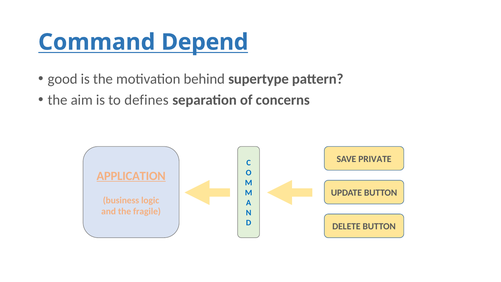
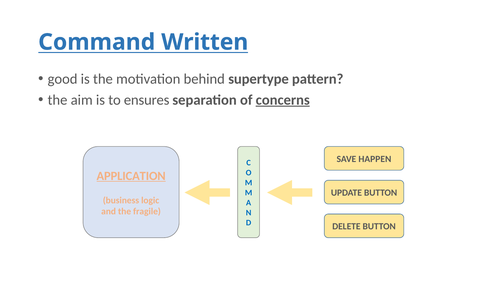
Depend: Depend -> Written
defines: defines -> ensures
concerns underline: none -> present
PRIVATE: PRIVATE -> HAPPEN
